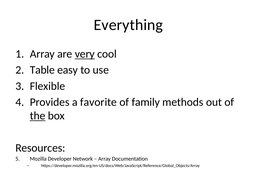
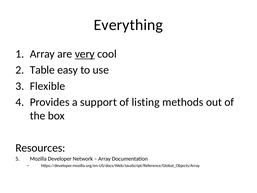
favorite: favorite -> support
family: family -> listing
the underline: present -> none
